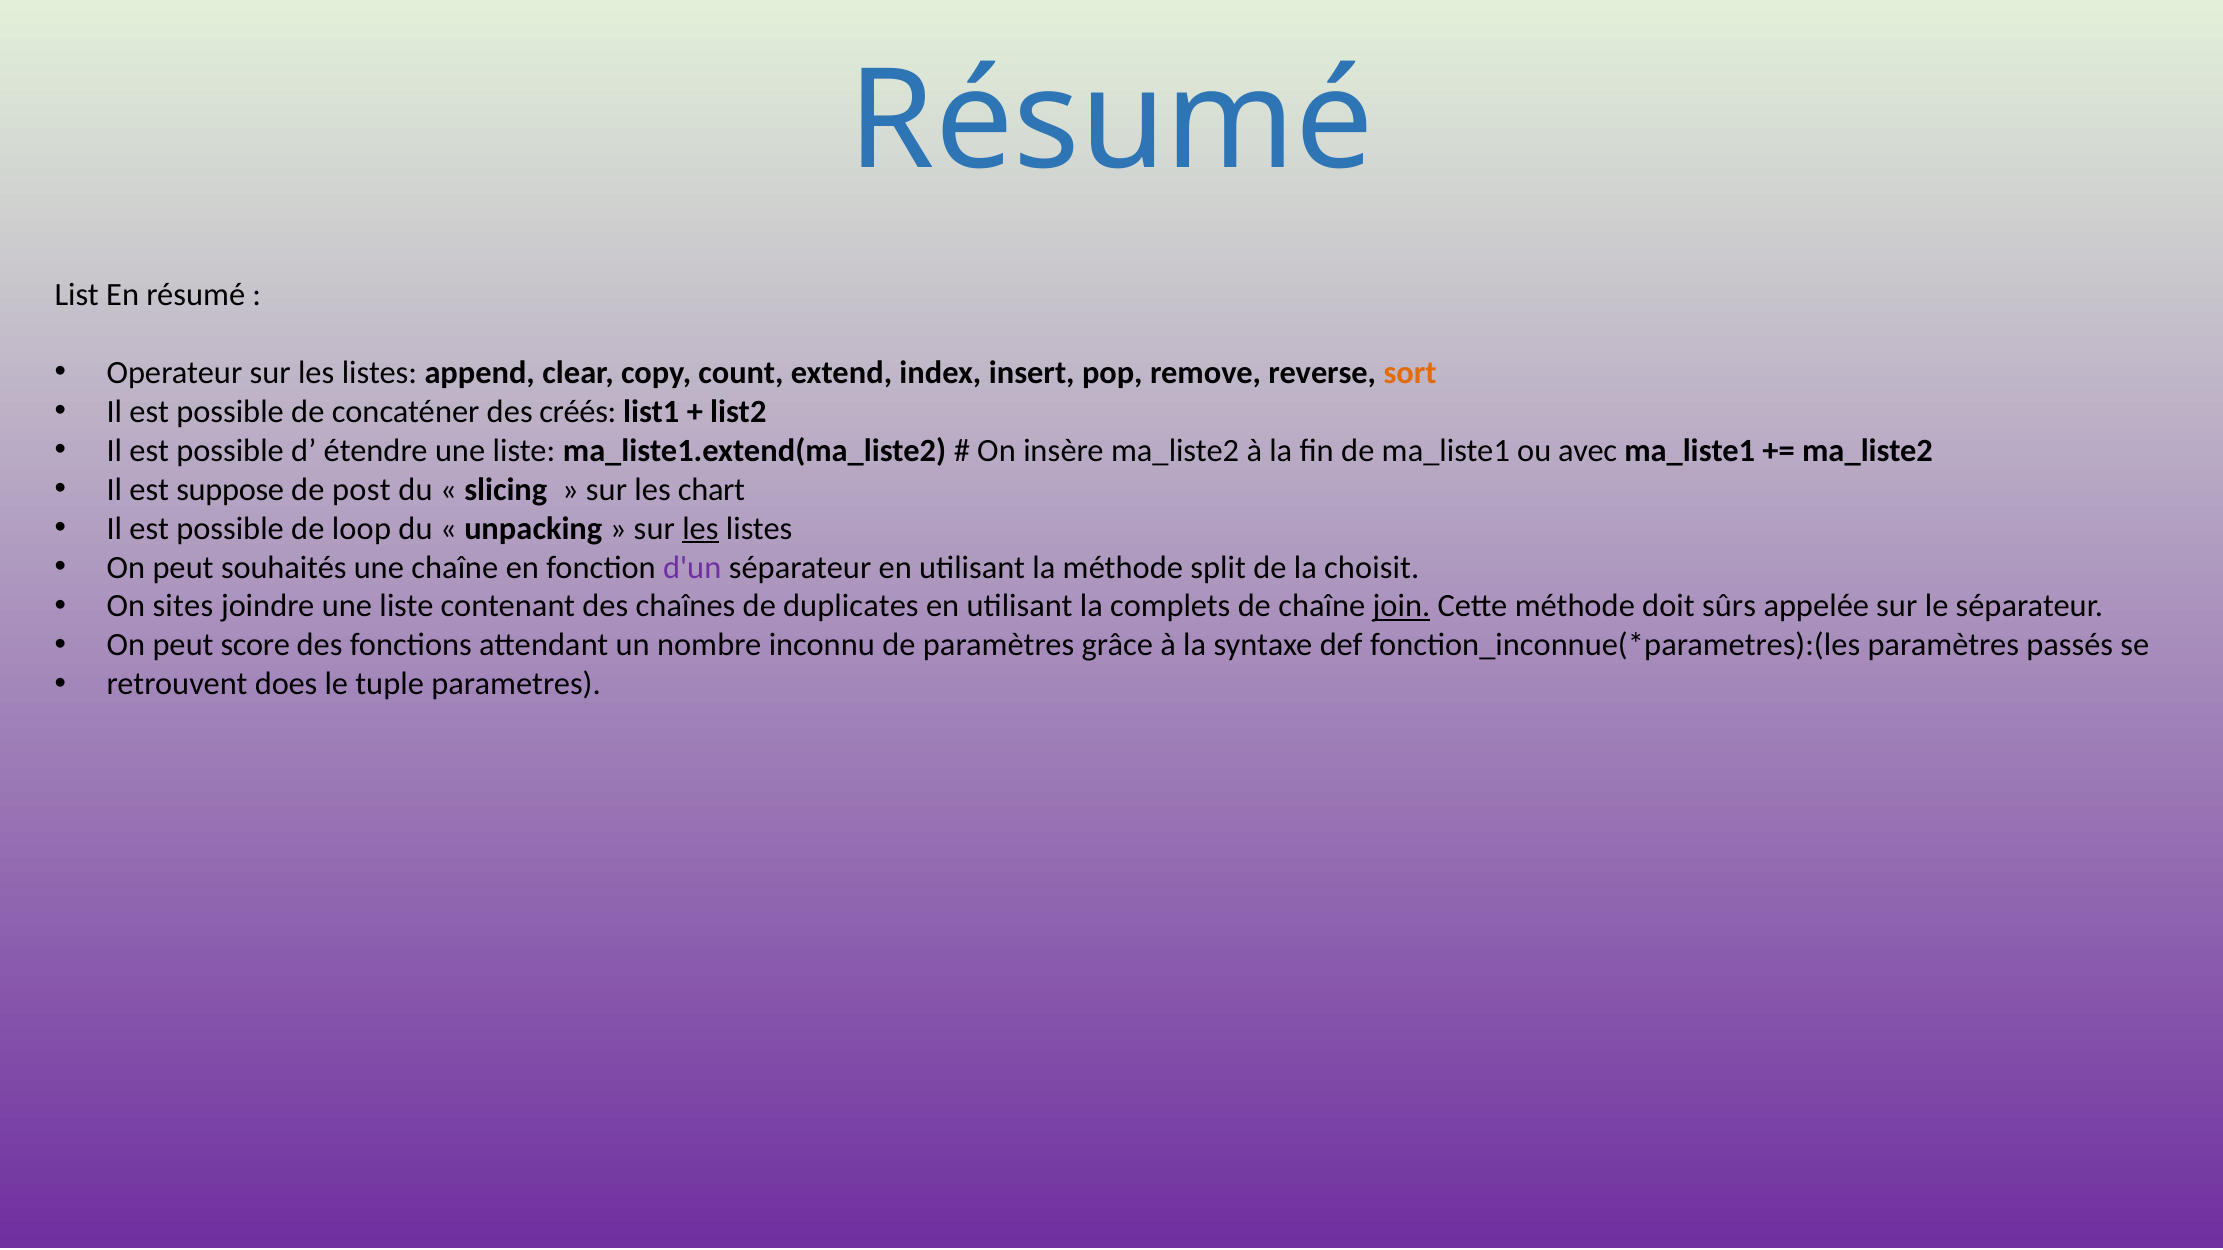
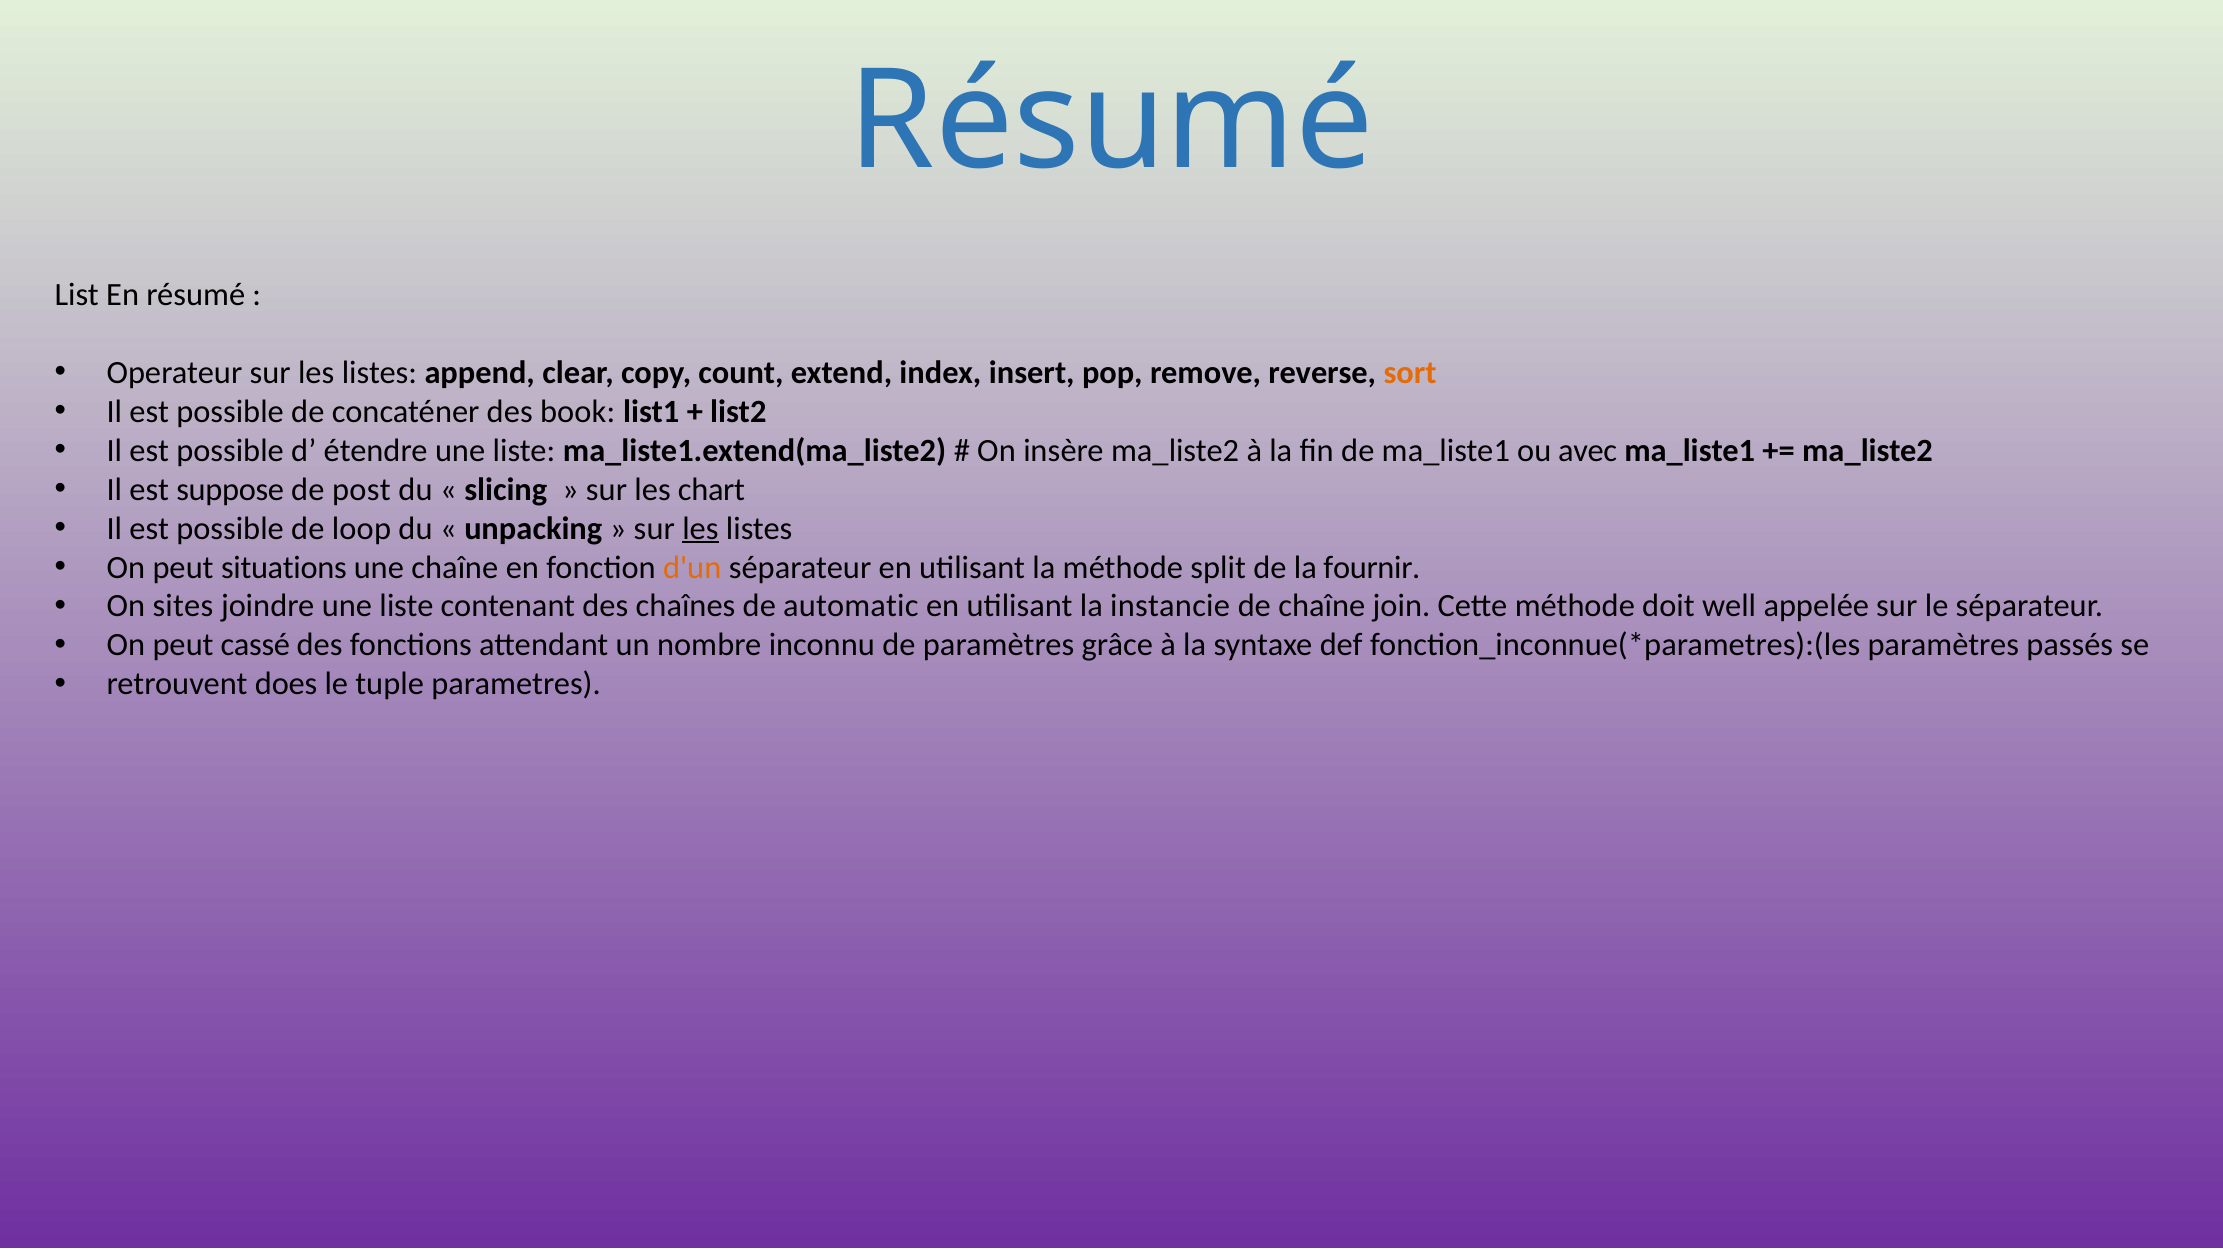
créés: créés -> book
souhaités: souhaités -> situations
d'un colour: purple -> orange
choisit: choisit -> fournir
duplicates: duplicates -> automatic
complets: complets -> instancie
join underline: present -> none
sûrs: sûrs -> well
score: score -> cassé
